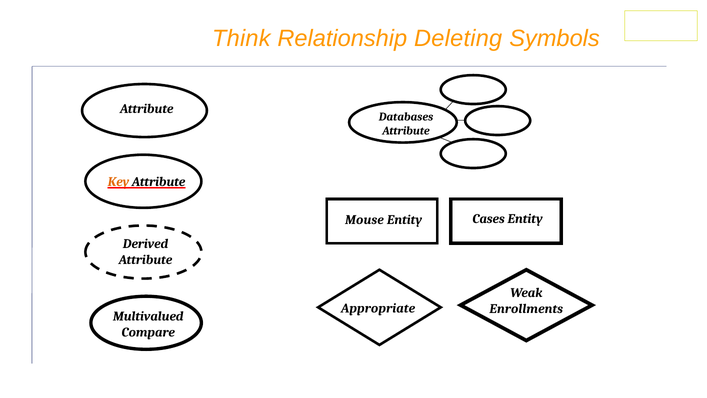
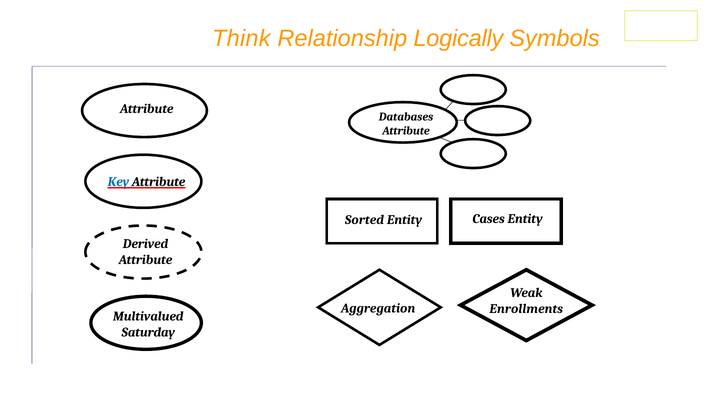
Deleting: Deleting -> Logically
Key colour: orange -> blue
Mouse: Mouse -> Sorted
Appropriate: Appropriate -> Aggregation
Compare: Compare -> Saturday
